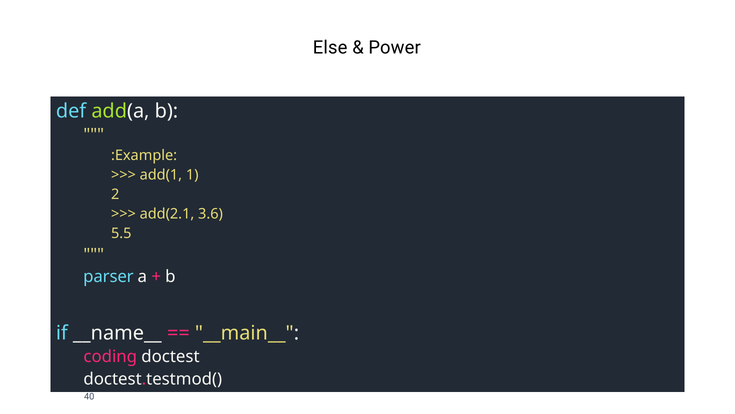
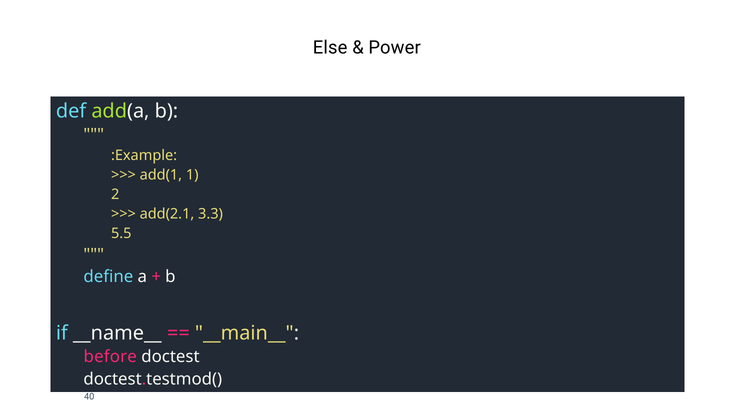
3.6: 3.6 -> 3.3
parser: parser -> define
coding: coding -> before
